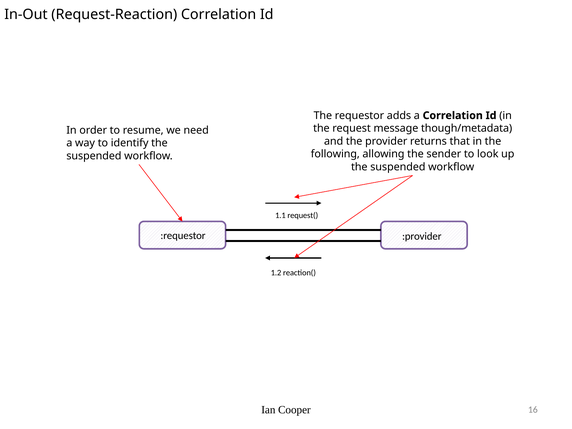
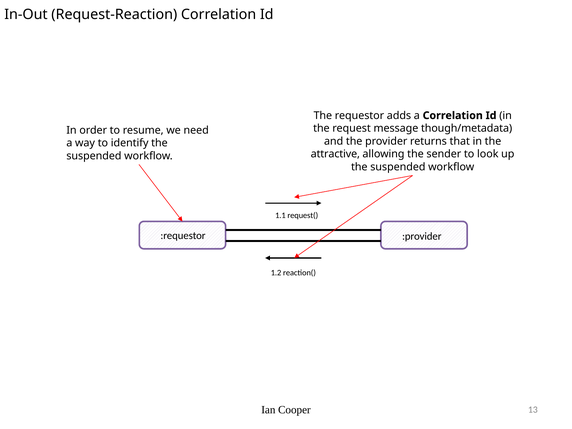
following: following -> attractive
16: 16 -> 13
